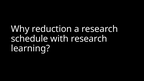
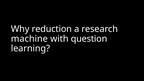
schedule: schedule -> machine
with research: research -> question
